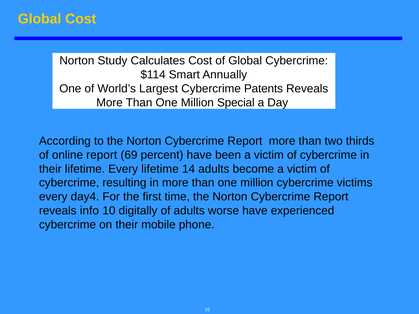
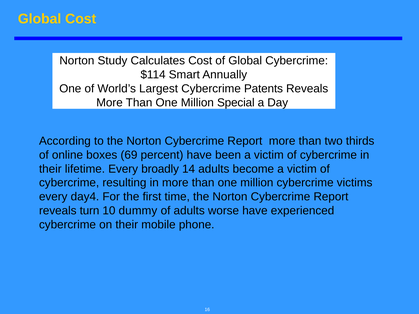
online report: report -> boxes
Every lifetime: lifetime -> broadly
info: info -> turn
digitally: digitally -> dummy
